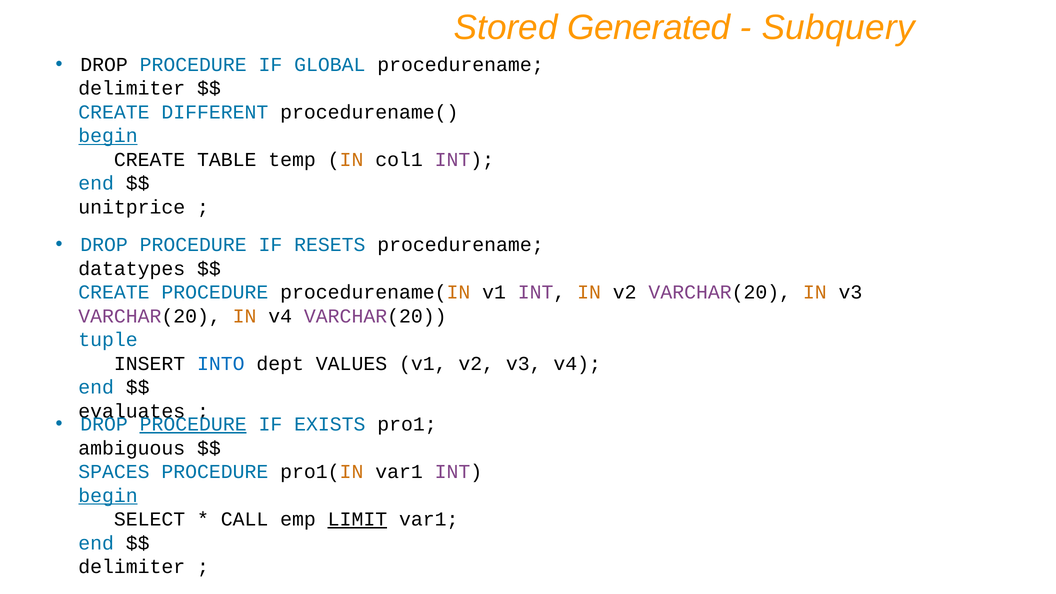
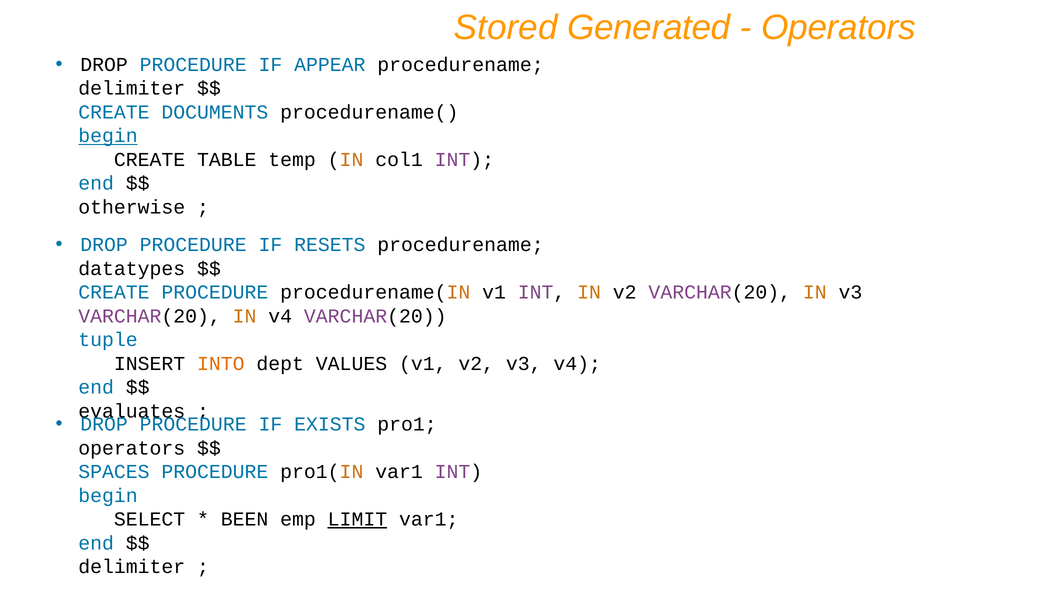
Subquery at (838, 27): Subquery -> Operators
GLOBAL: GLOBAL -> APPEAR
DIFFERENT: DIFFERENT -> DOCUMENTS
unitprice: unitprice -> otherwise
INTO colour: blue -> orange
PROCEDURE at (193, 424) underline: present -> none
ambiguous at (132, 448): ambiguous -> operators
begin at (108, 496) underline: present -> none
CALL: CALL -> BEEN
